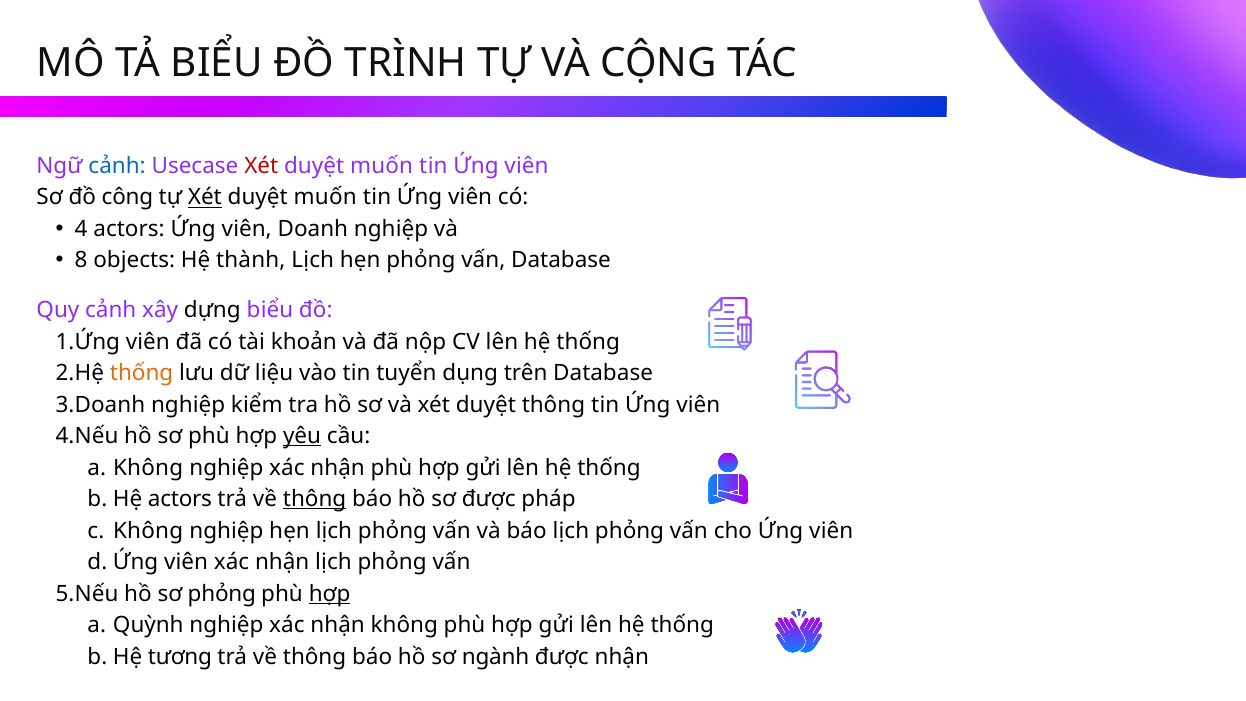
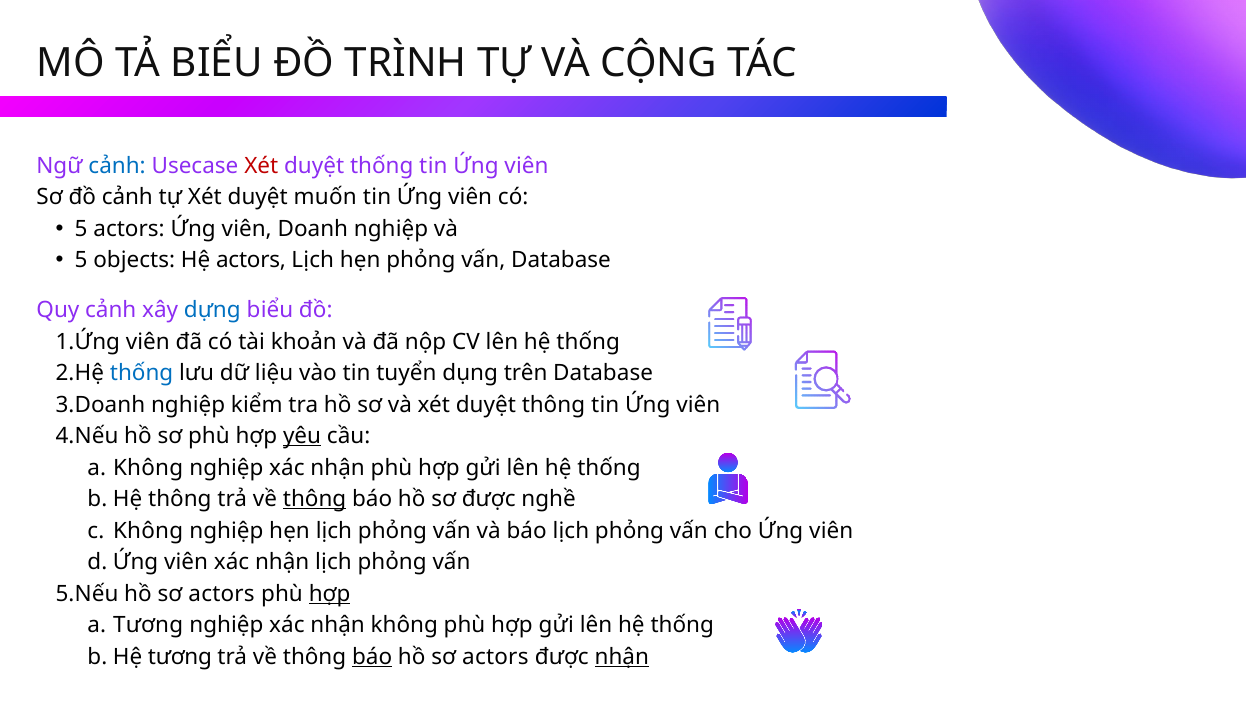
muốn at (382, 166): muốn -> thống
đồ công: công -> cảnh
Xét at (205, 198) underline: present -> none
4 at (81, 229): 4 -> 5
8 at (81, 261): 8 -> 5
Hệ thành: thành -> actors
dựng colour: black -> blue
thống at (142, 373) colour: orange -> blue
Hệ actors: actors -> thông
pháp: pháp -> nghề
phỏng at (222, 594): phỏng -> actors
Quỳnh at (148, 625): Quỳnh -> Tương
báo at (372, 656) underline: none -> present
ngành at (496, 656): ngành -> actors
nhận at (622, 656) underline: none -> present
